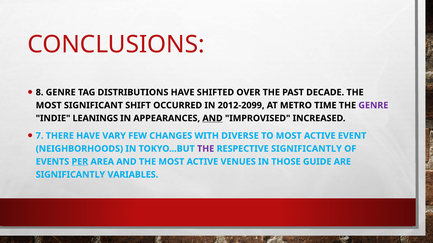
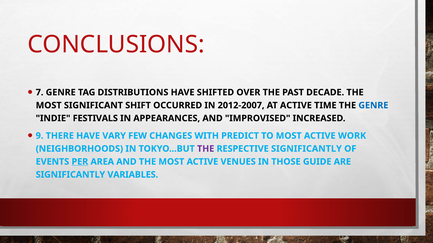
8: 8 -> 7
2012-2099: 2012-2099 -> 2012-2007
AT METRO: METRO -> ACTIVE
GENRE at (373, 106) colour: purple -> blue
LEANINGS: LEANINGS -> FESTIVALS
AND at (213, 119) underline: present -> none
7: 7 -> 9
DIVERSE: DIVERSE -> PREDICT
EVENT: EVENT -> WORK
